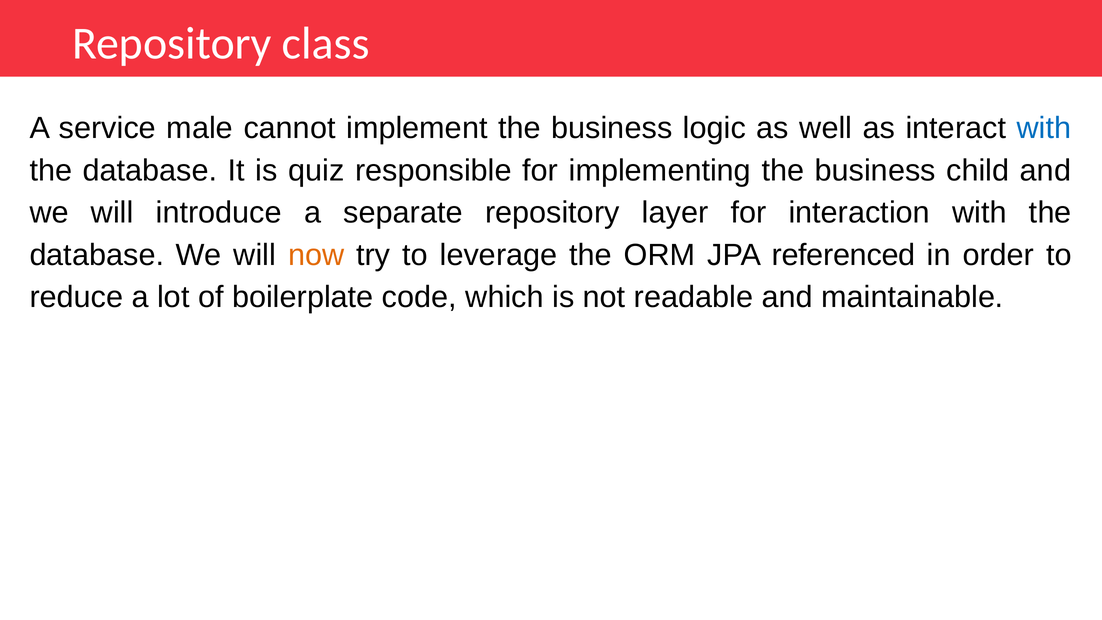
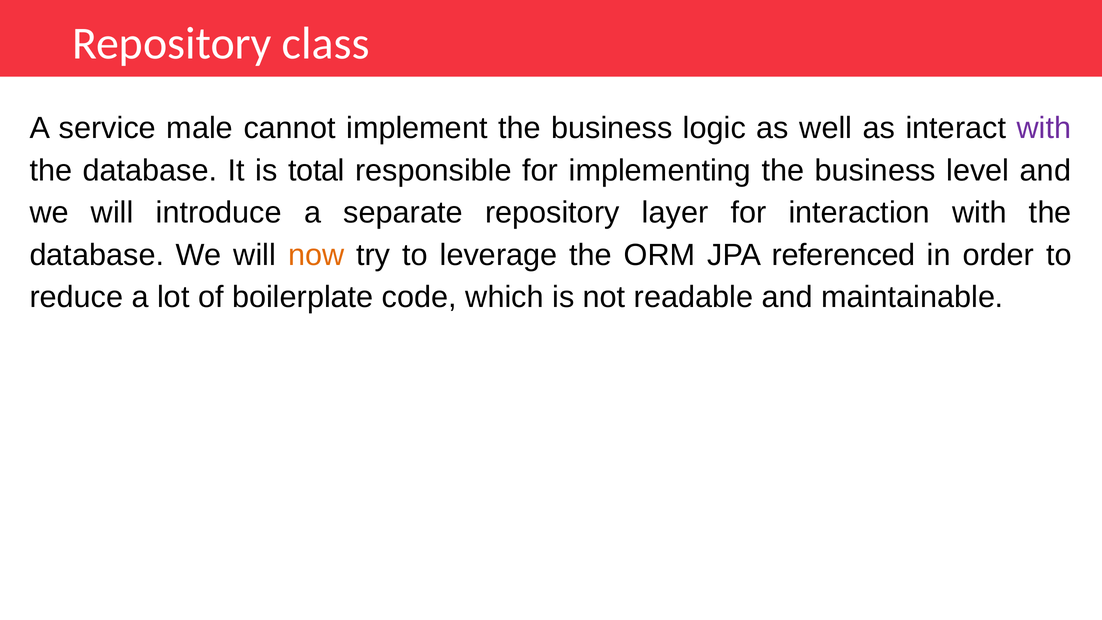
with at (1044, 128) colour: blue -> purple
quiz: quiz -> total
child: child -> level
